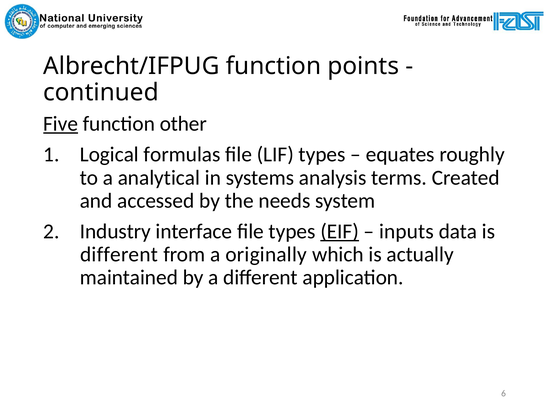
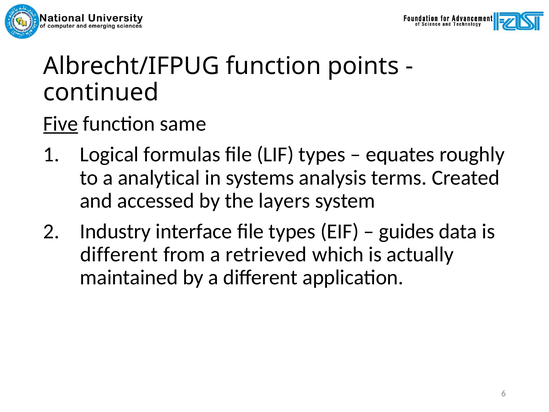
other: other -> same
needs: needs -> layers
EIF underline: present -> none
inputs: inputs -> guides
originally: originally -> retrieved
